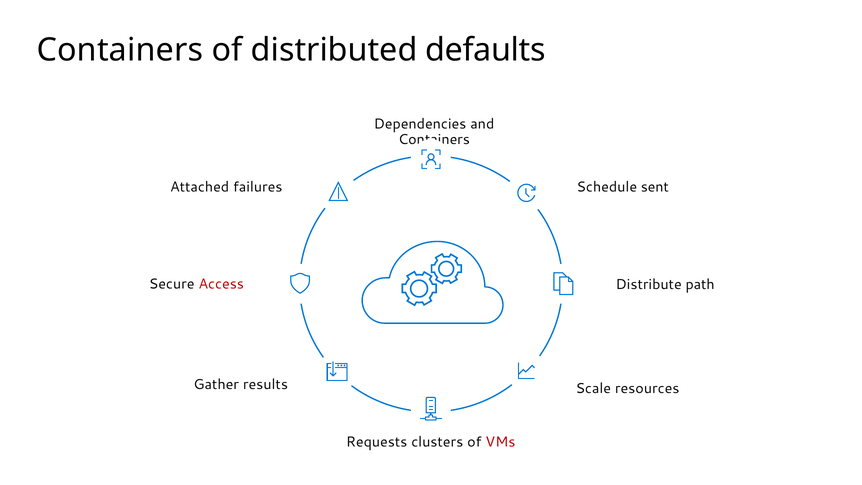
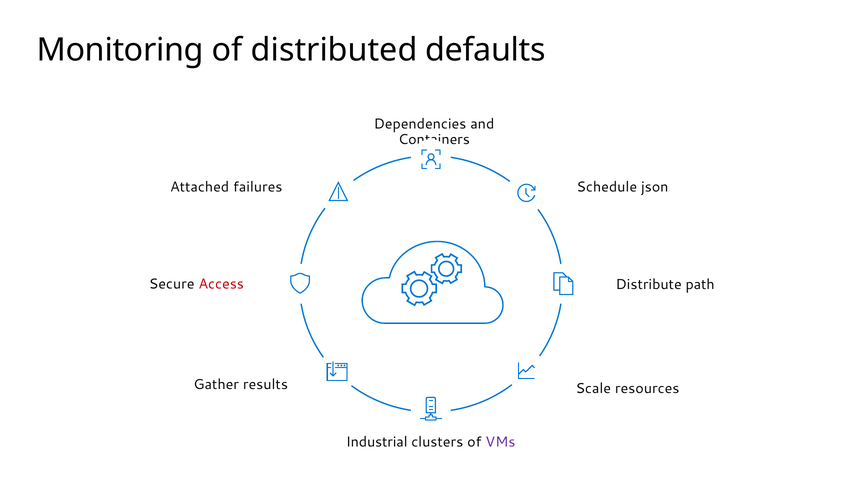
Containers at (120, 50): Containers -> Monitoring
sent: sent -> json
Requests: Requests -> Industrial
VMs colour: red -> purple
